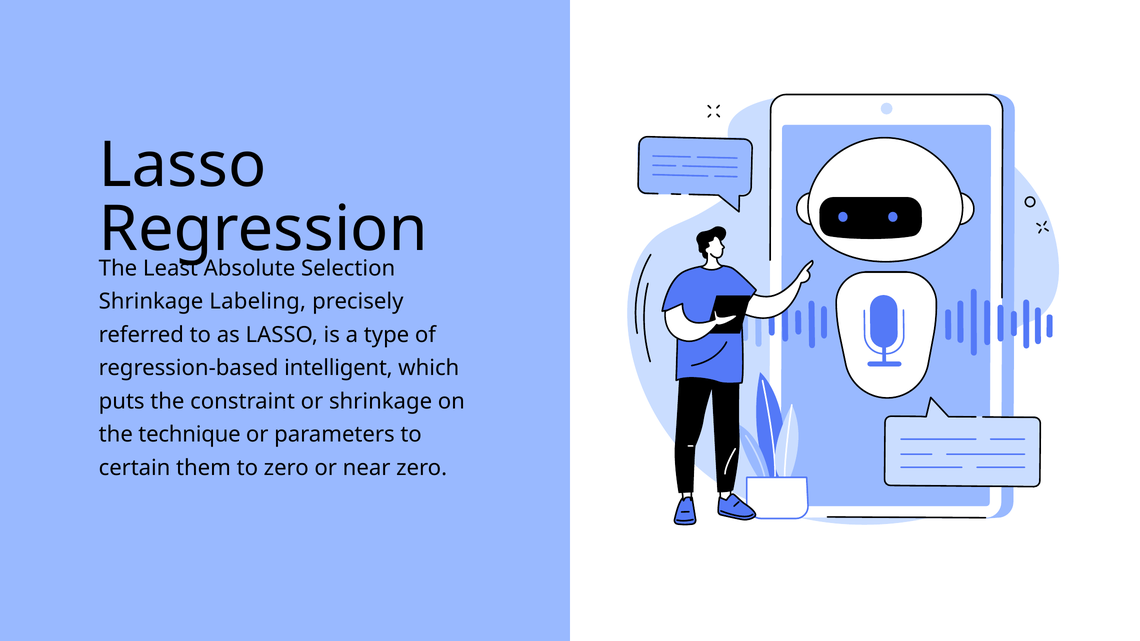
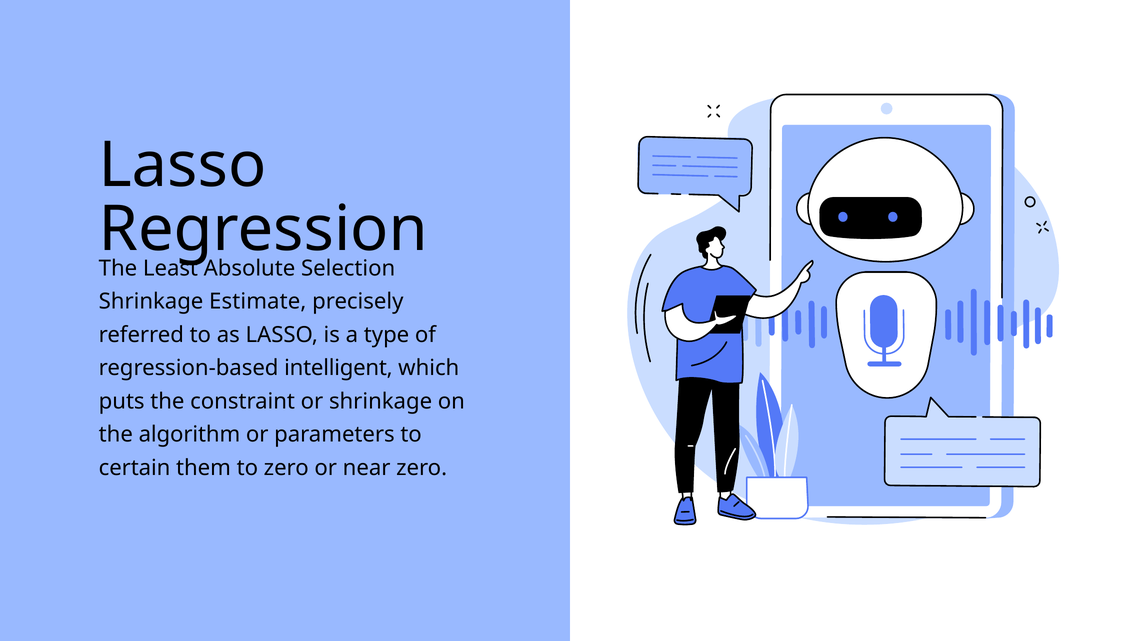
Labeling: Labeling -> Estimate
technique: technique -> algorithm
